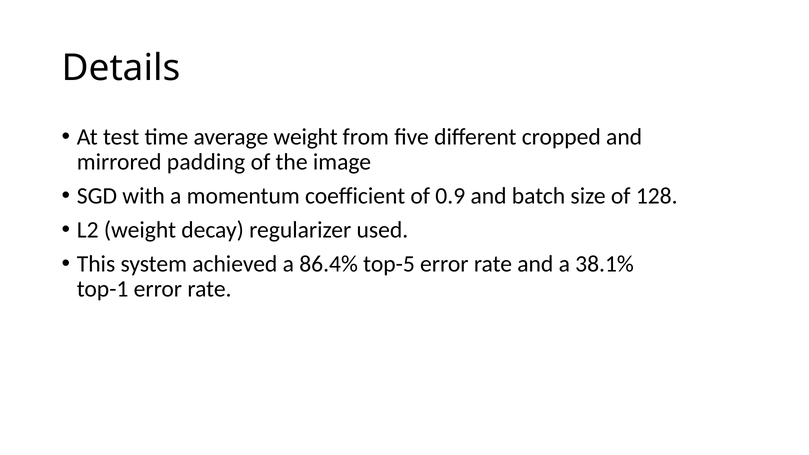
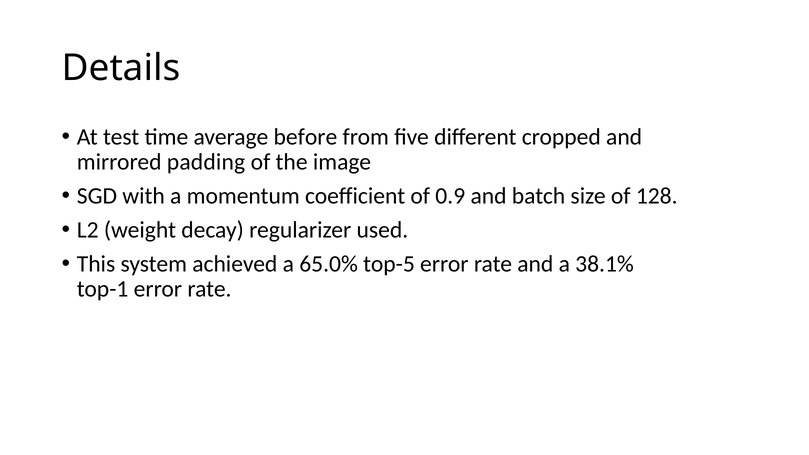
average weight: weight -> before
86.4%: 86.4% -> 65.0%
